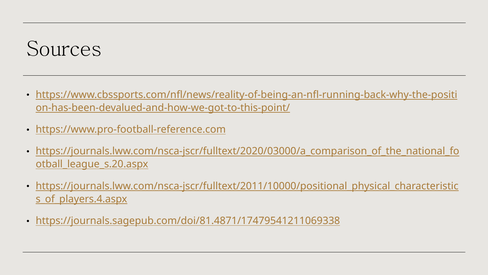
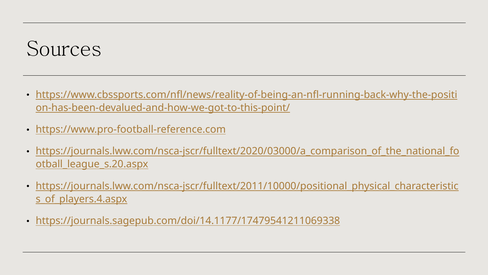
https://journals.sagepub.com/doi/81.4871/17479541211069338: https://journals.sagepub.com/doi/81.4871/17479541211069338 -> https://journals.sagepub.com/doi/14.1177/17479541211069338
